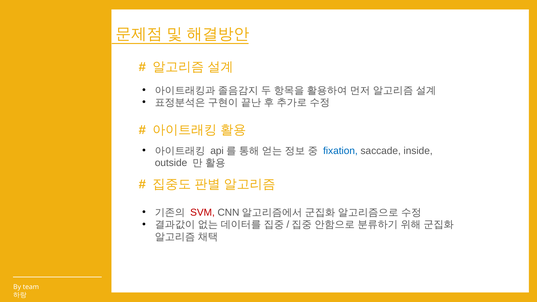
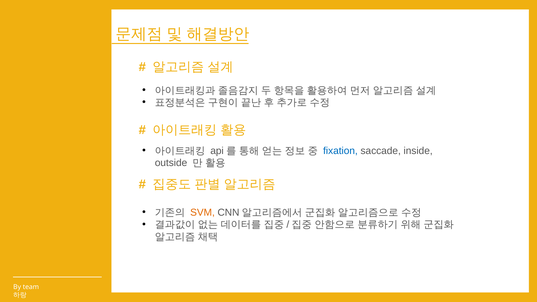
SVM colour: red -> orange
